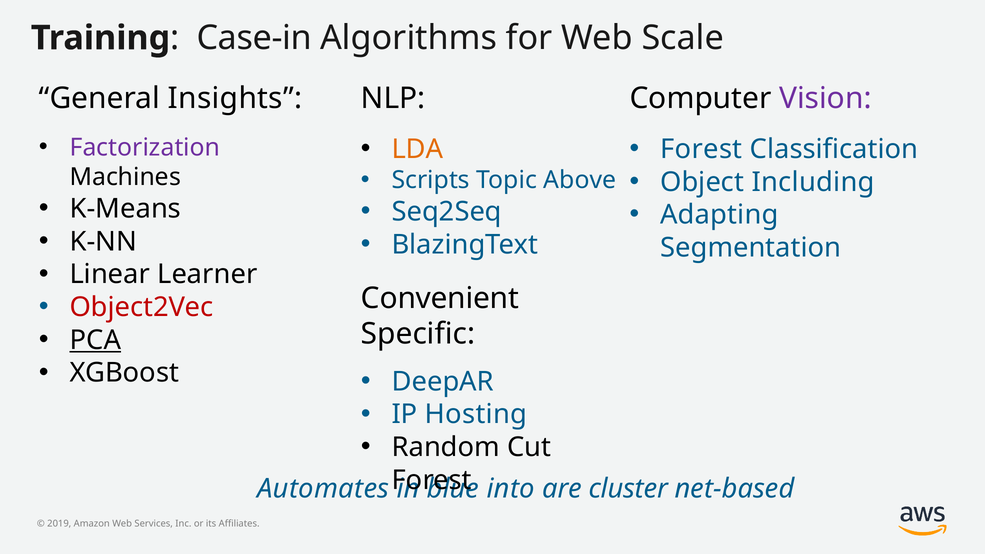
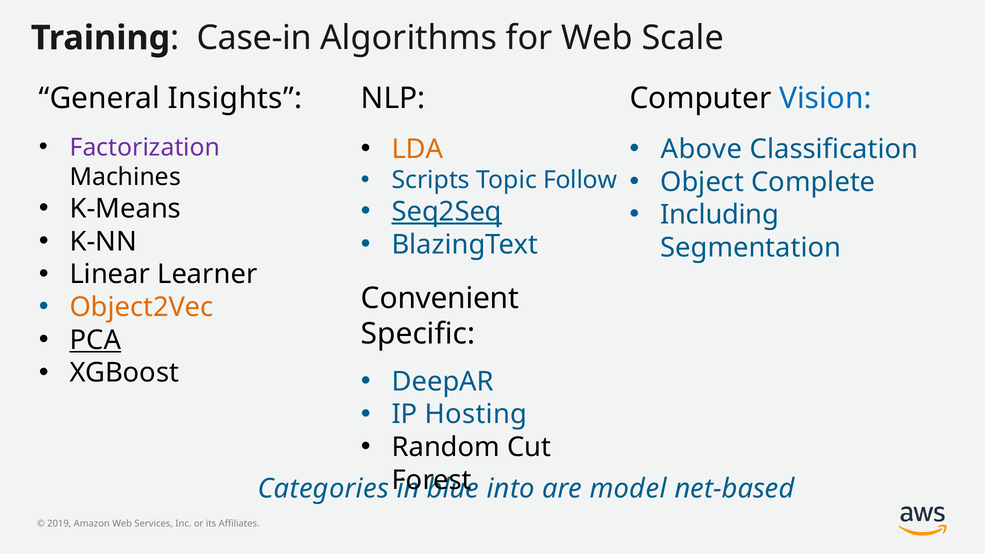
Vision colour: purple -> blue
Forest at (701, 149): Forest -> Above
Above: Above -> Follow
Including: Including -> Complete
Seq2Seq underline: none -> present
Adapting: Adapting -> Including
Object2Vec colour: red -> orange
Automates: Automates -> Categories
cluster: cluster -> model
